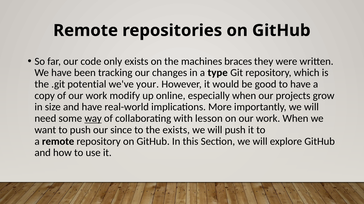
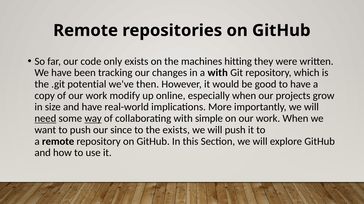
braces: braces -> hitting
a type: type -> with
your: your -> then
need underline: none -> present
lesson: lesson -> simple
